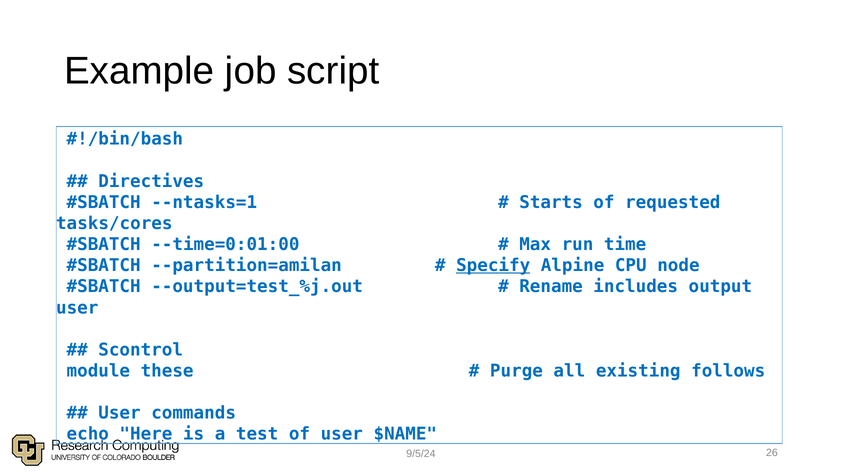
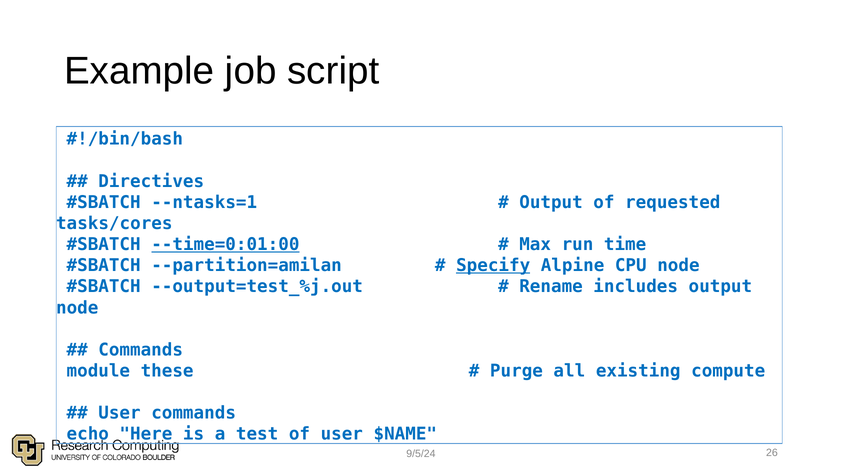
Starts at (551, 202): Starts -> Output
--time=0:01:00 underline: none -> present
user at (77, 307): user -> node
Scontrol at (141, 350): Scontrol -> Commands
follows: follows -> compute
